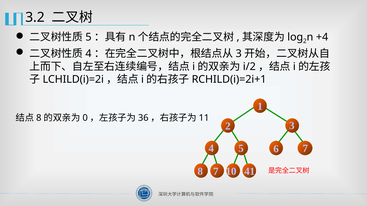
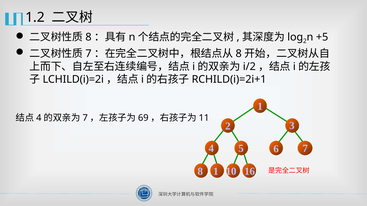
3.2: 3.2 -> 1.2
5 at (88, 37): 5 -> 8
+4: +4 -> +5
4 at (88, 54): 4 -> 7
3 at (239, 54): 3 -> 8
8 at (39, 118): 8 -> 4
0 at (85, 118): 0 -> 7
36: 36 -> 69
8 7: 7 -> 1
41: 41 -> 16
